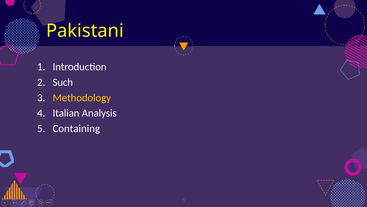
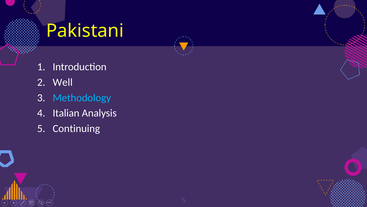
Such: Such -> Well
Methodology colour: yellow -> light blue
Containing: Containing -> Continuing
